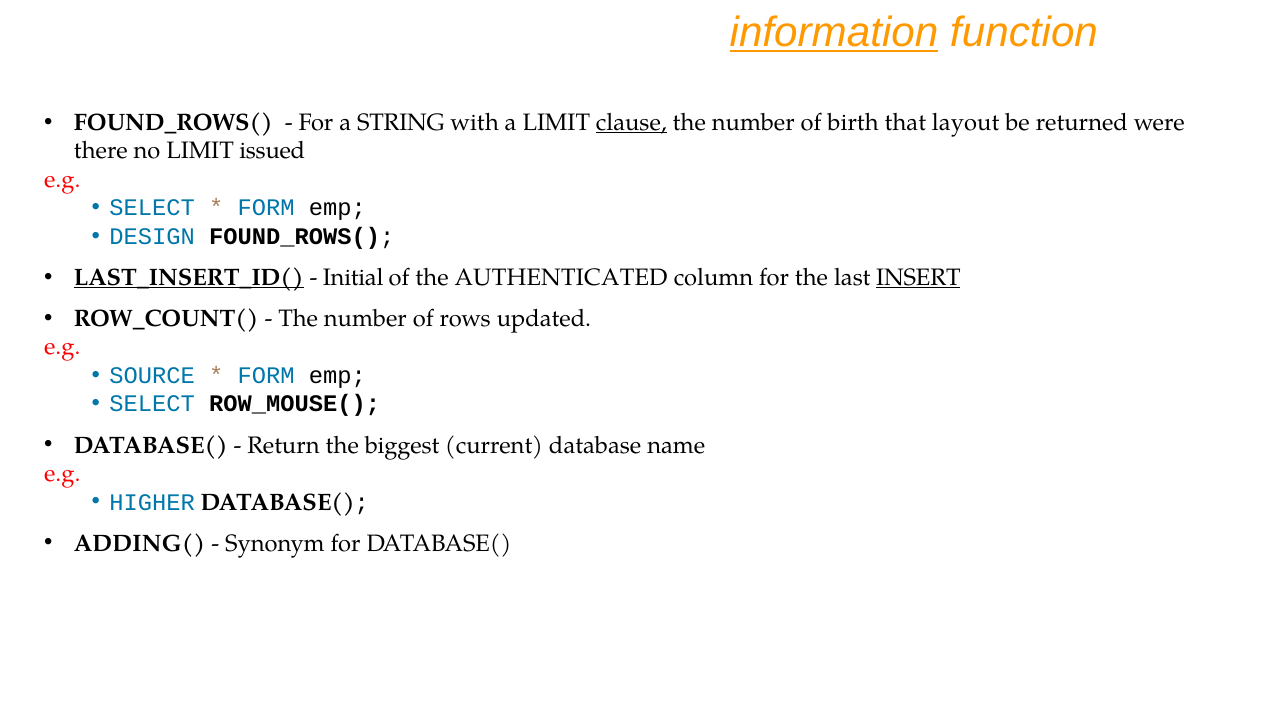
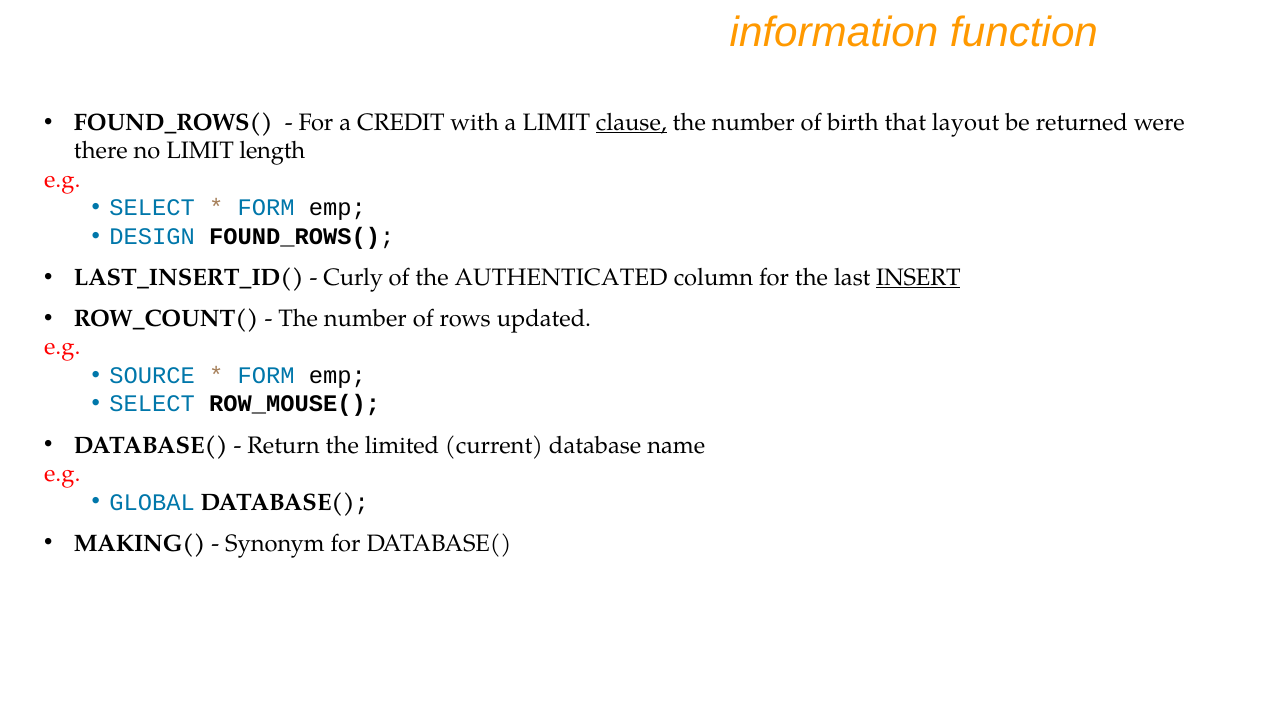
information underline: present -> none
STRING: STRING -> CREDIT
issued: issued -> length
LAST_INSERT_ID( underline: present -> none
Initial: Initial -> Curly
biggest: biggest -> limited
HIGHER: HIGHER -> GLOBAL
ADDING(: ADDING( -> MAKING(
